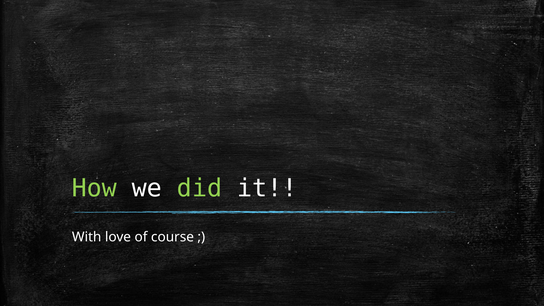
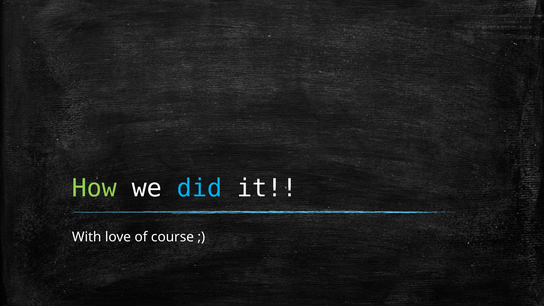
did colour: light green -> light blue
